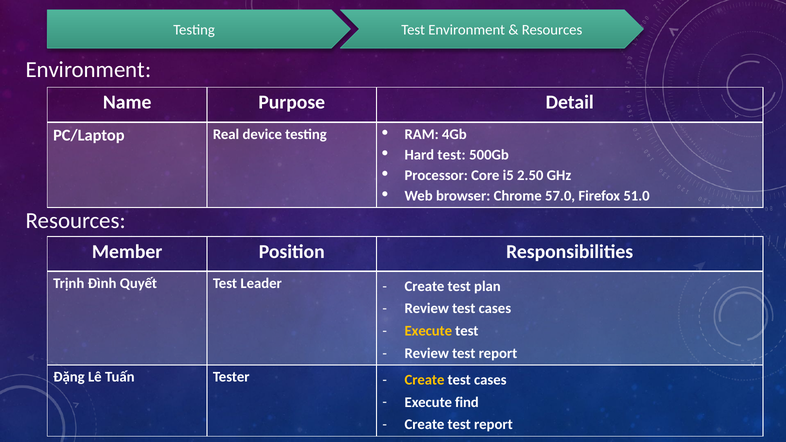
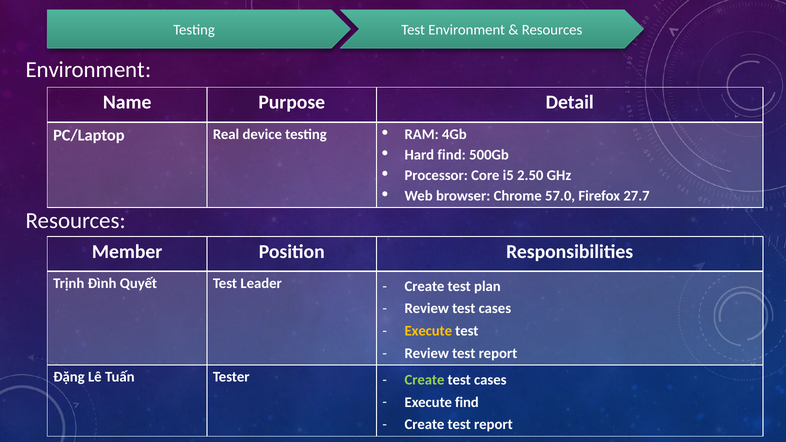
Hard test: test -> find
51.0: 51.0 -> 27.7
Create at (425, 380) colour: yellow -> light green
